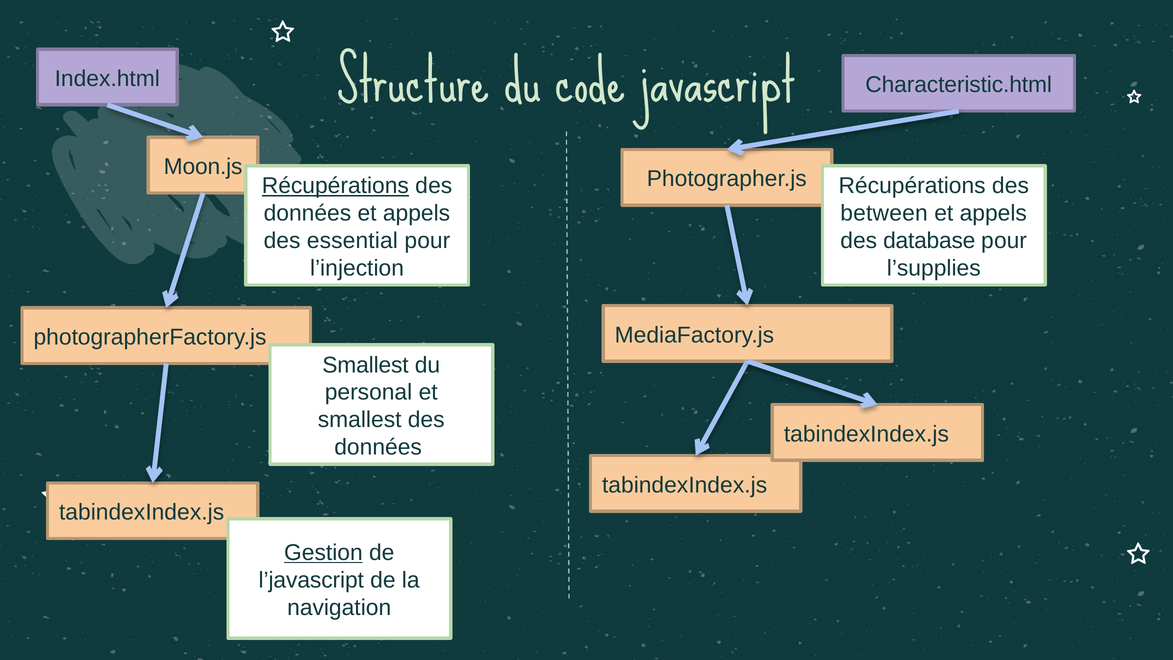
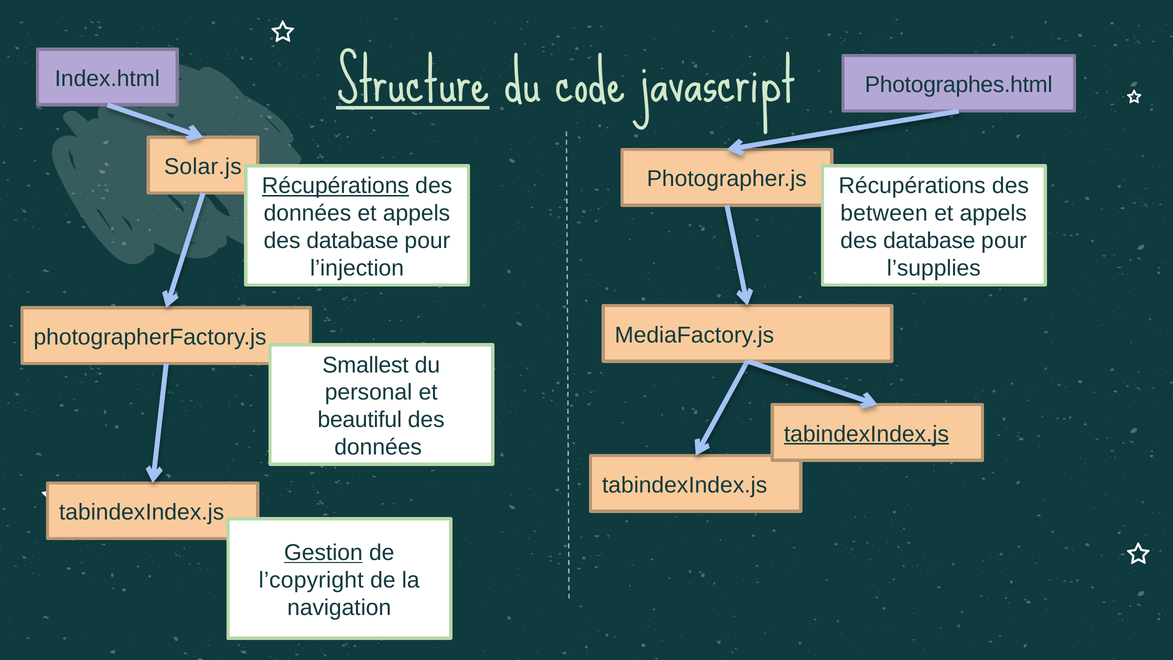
Characteristic.html: Characteristic.html -> Photographes.html
Structure underline: none -> present
Moon.js: Moon.js -> Solar.js
essential at (352, 241): essential -> database
smallest at (360, 420): smallest -> beautiful
tabindexIndex.js at (866, 434) underline: none -> present
l’javascript: l’javascript -> l’copyright
